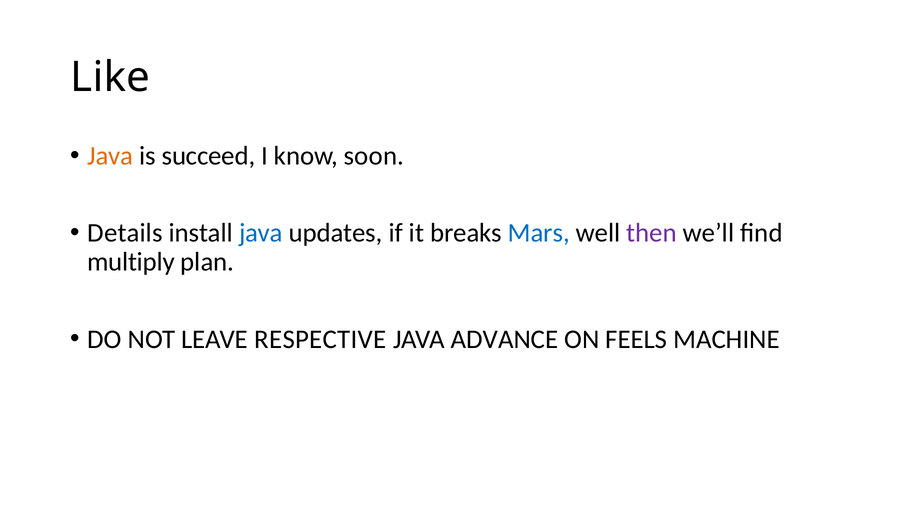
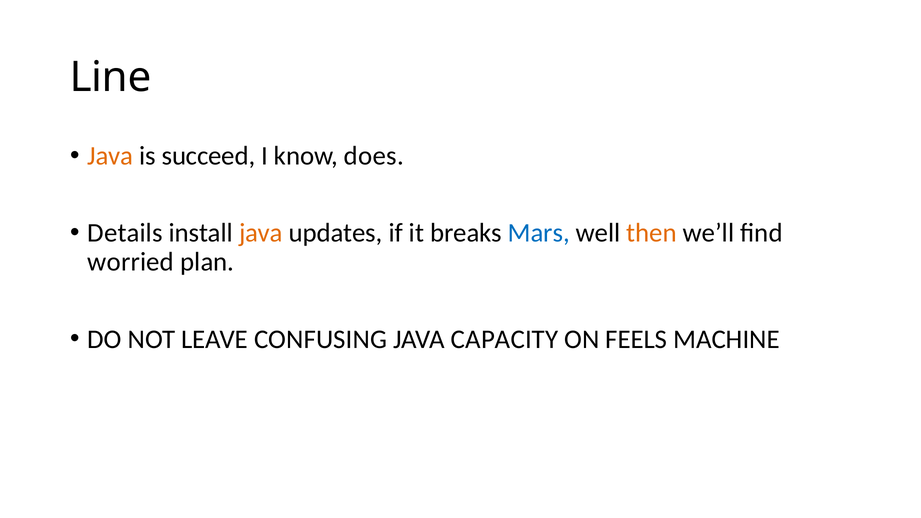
Like: Like -> Line
soon: soon -> does
java at (261, 233) colour: blue -> orange
then colour: purple -> orange
multiply: multiply -> worried
RESPECTIVE: RESPECTIVE -> CONFUSING
ADVANCE: ADVANCE -> CAPACITY
